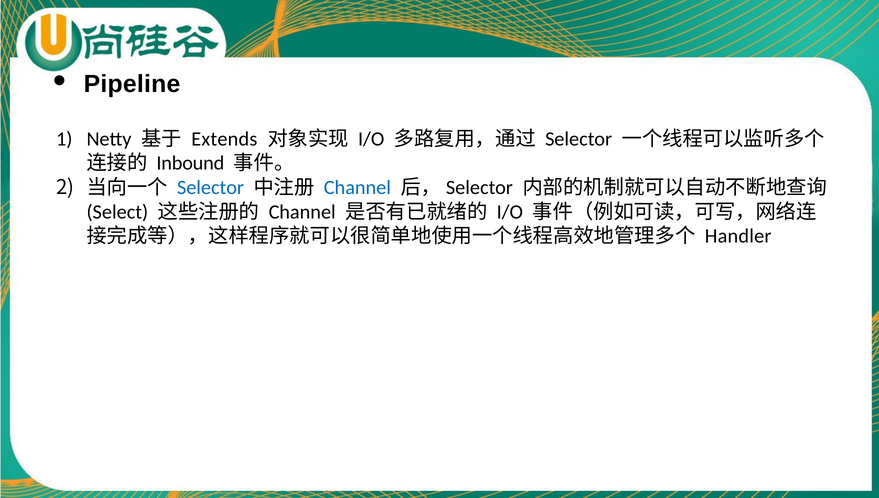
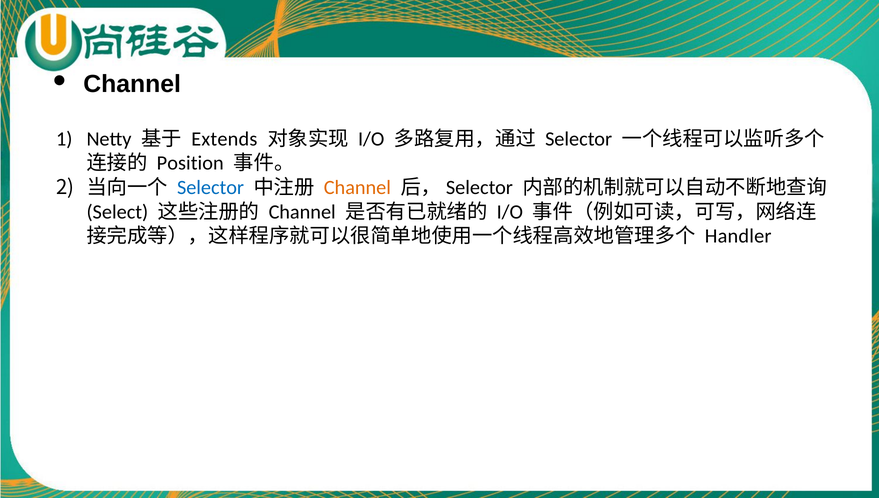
Pipeline at (132, 84): Pipeline -> Channel
Inbound: Inbound -> Position
Channel at (357, 188) colour: blue -> orange
